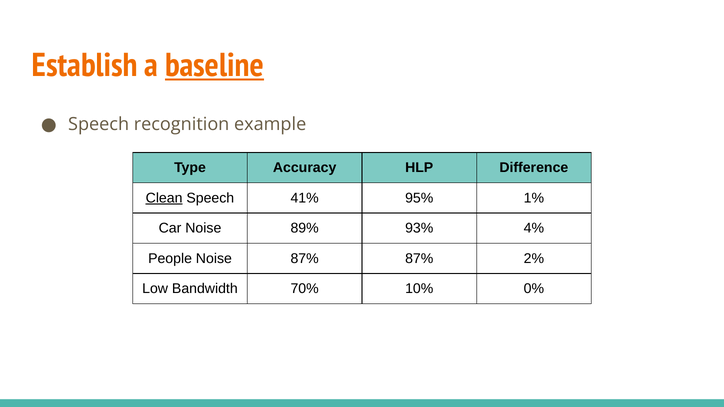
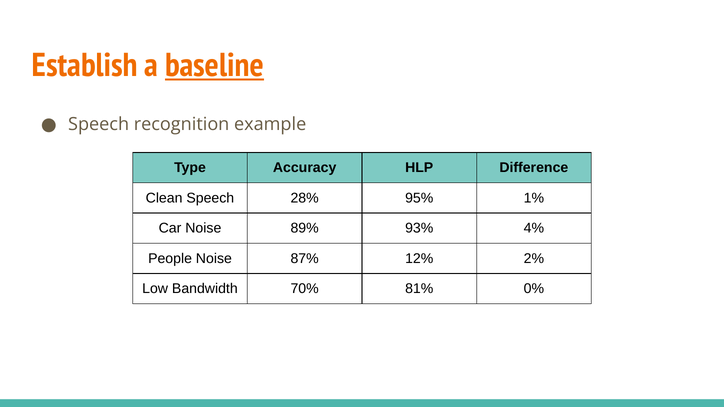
Clean underline: present -> none
41%: 41% -> 28%
87% 87%: 87% -> 12%
10%: 10% -> 81%
